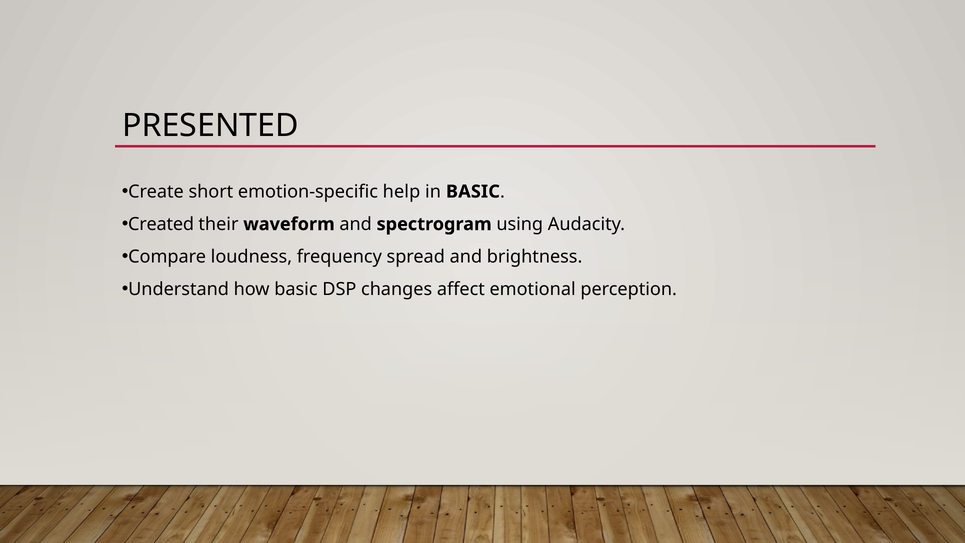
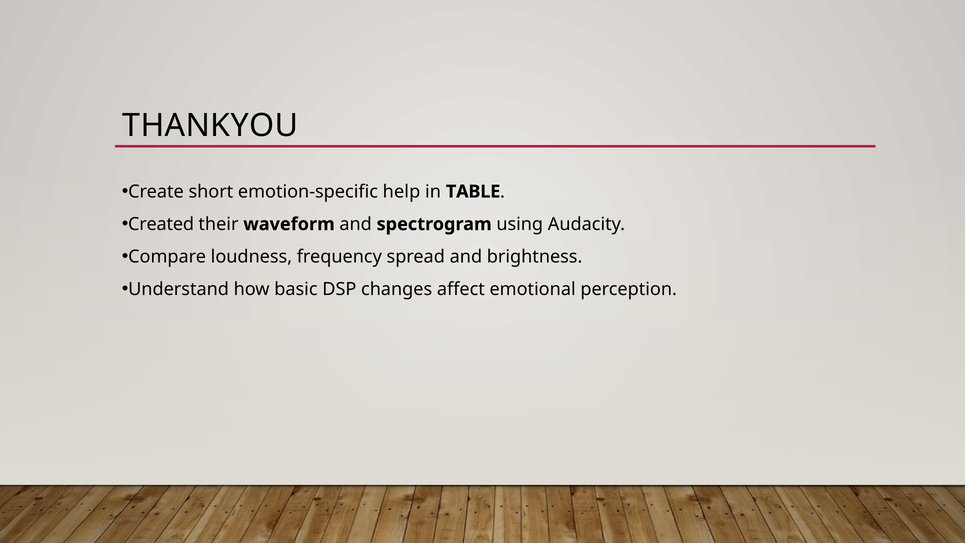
PRESENTED: PRESENTED -> THANKYOU
in BASIC: BASIC -> TABLE
